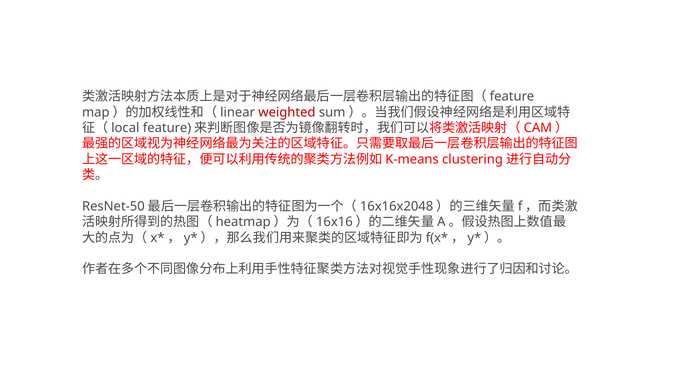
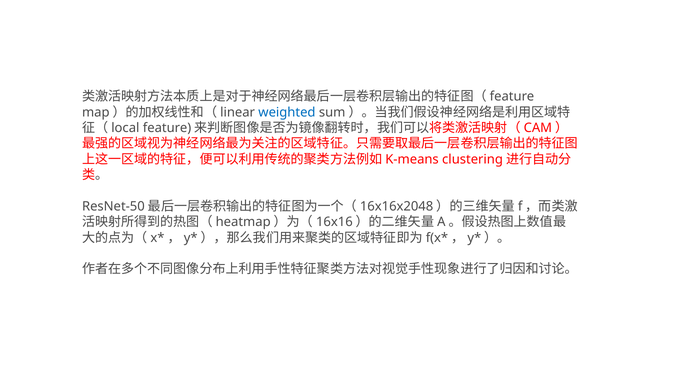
weighted colour: red -> blue
